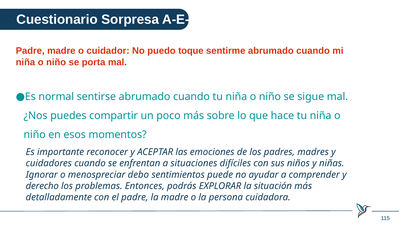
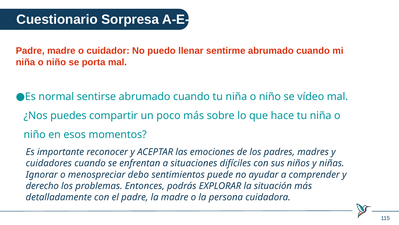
toque: toque -> llenar
sigue: sigue -> vídeo
